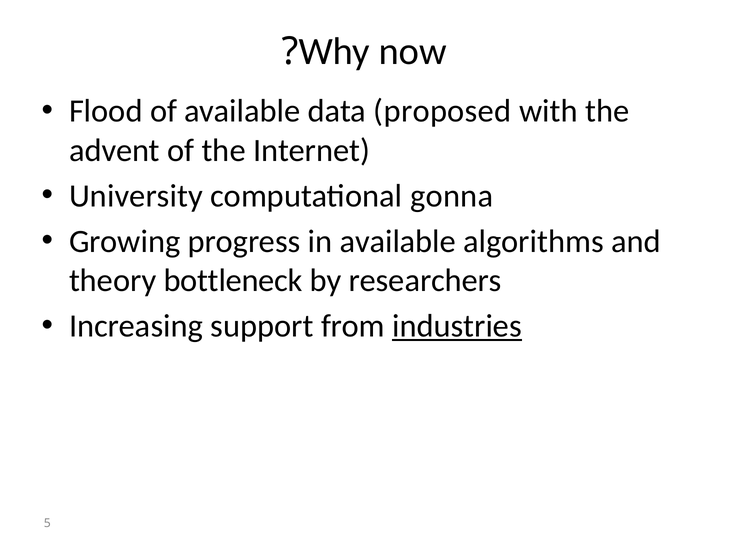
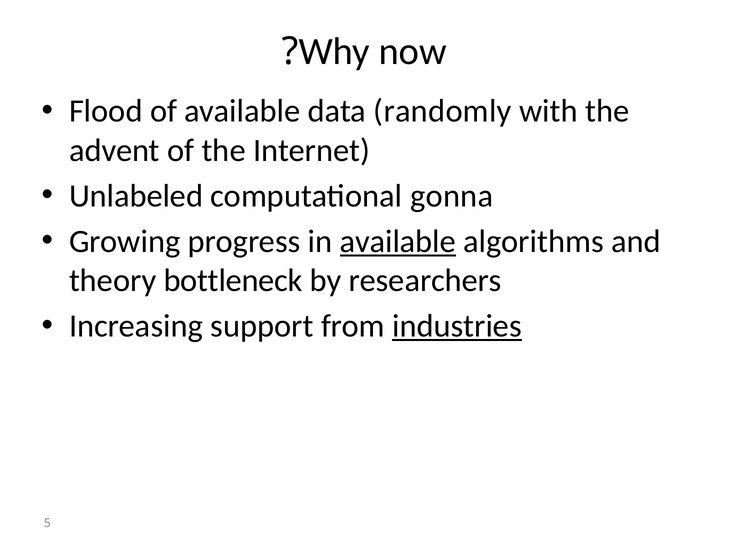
proposed: proposed -> randomly
University: University -> Unlabeled
available at (398, 241) underline: none -> present
